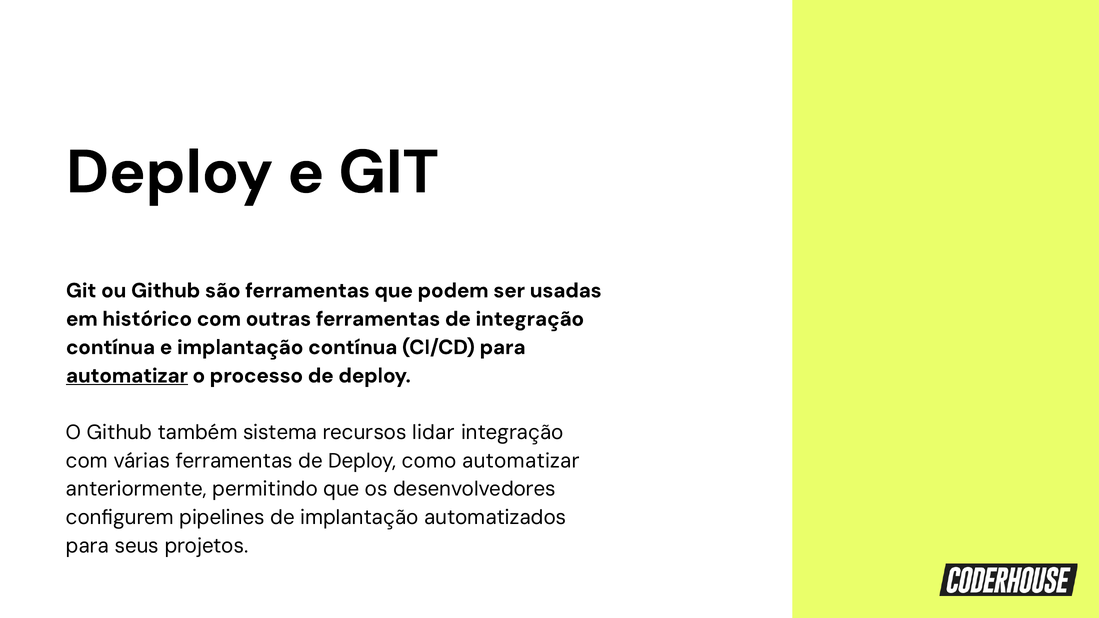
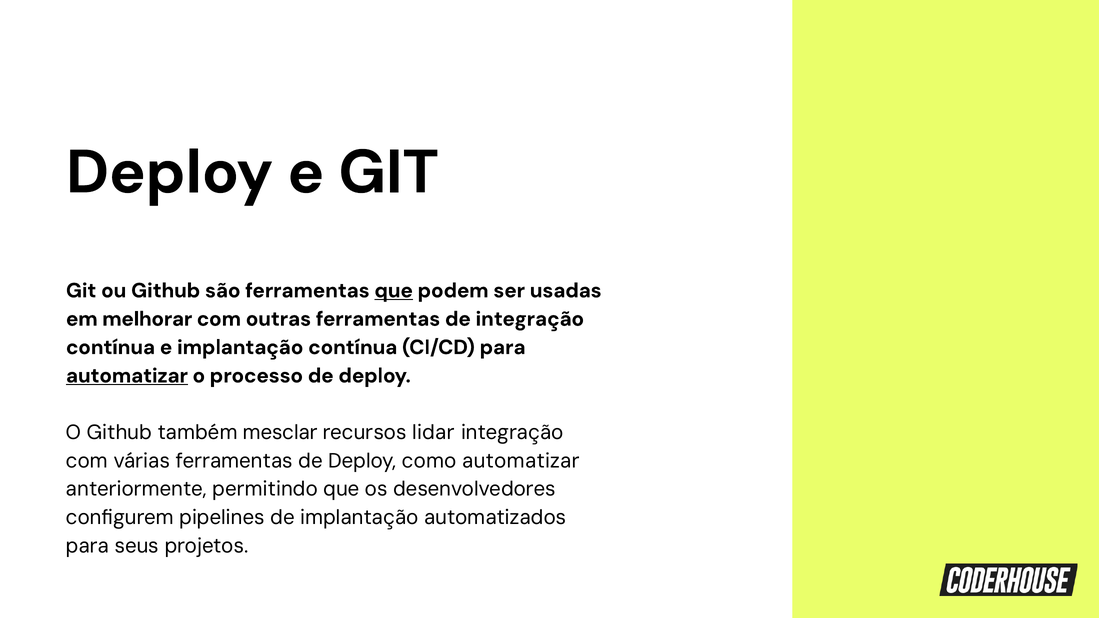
que at (394, 291) underline: none -> present
histórico: histórico -> melhorar
sistema: sistema -> mesclar
